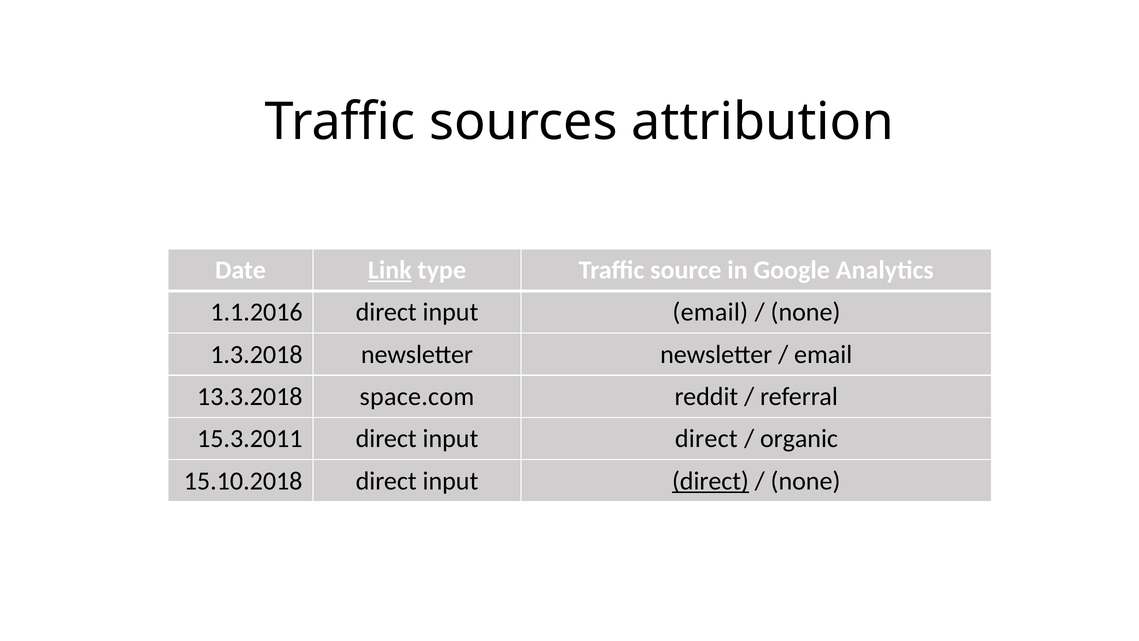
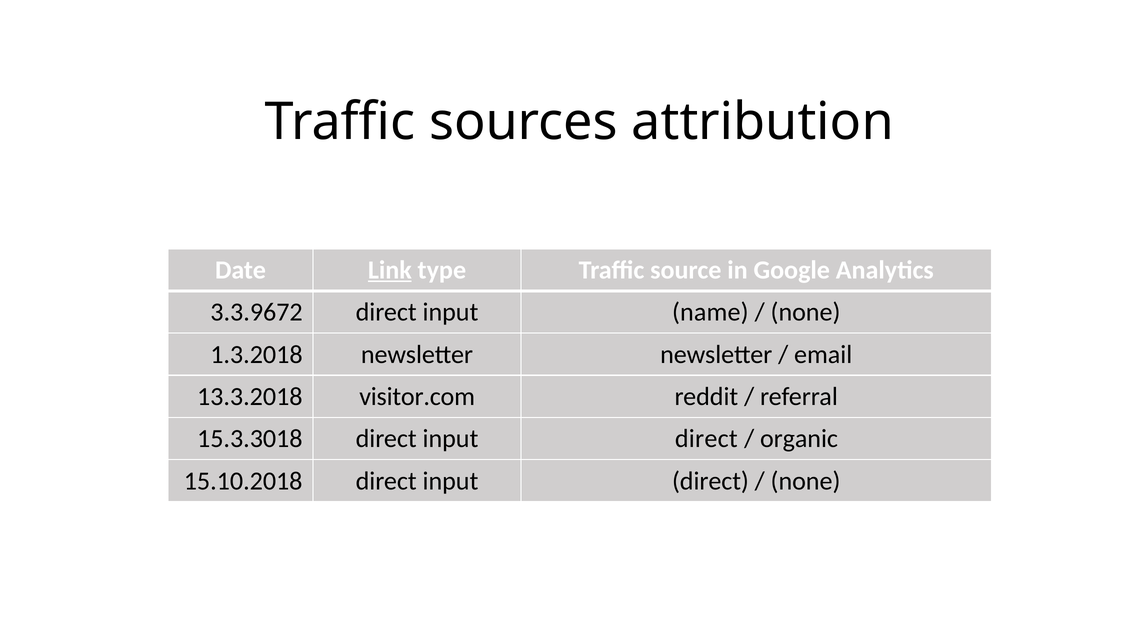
1.1.2016: 1.1.2016 -> 3.3.9672
input email: email -> name
space.com: space.com -> visitor.com
15.3.2011: 15.3.2011 -> 15.3.3018
direct at (710, 481) underline: present -> none
